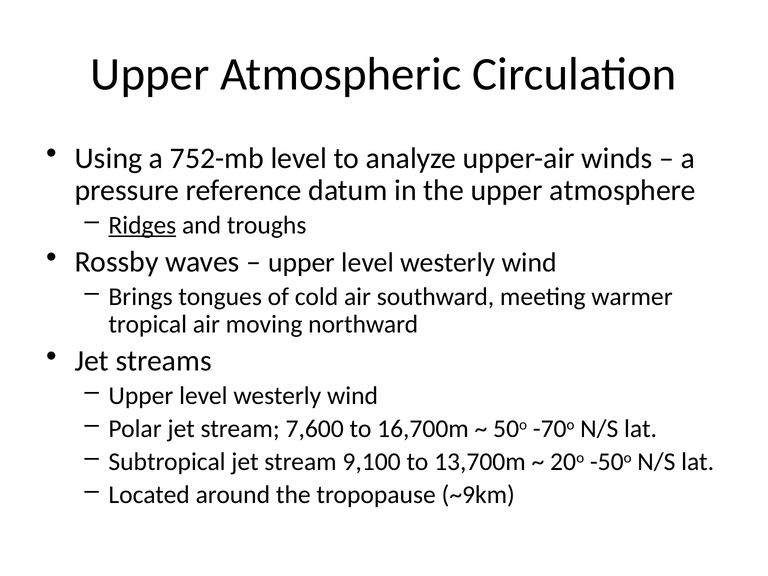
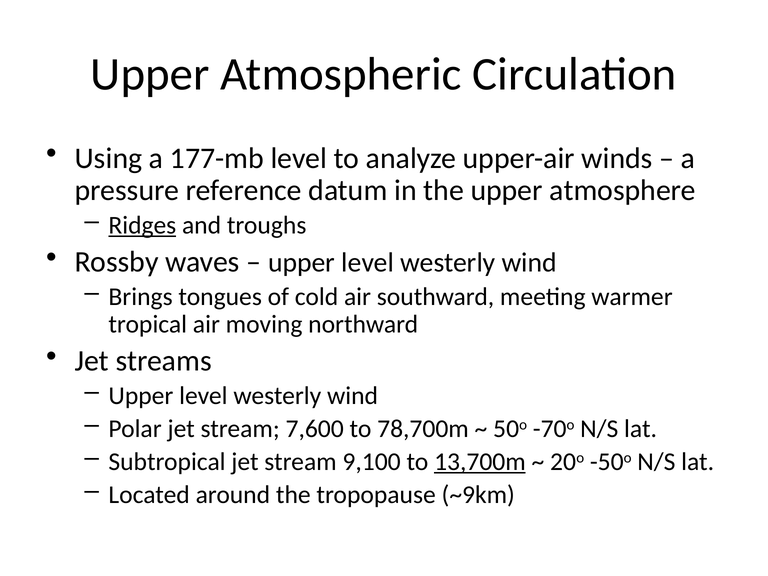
752-mb: 752-mb -> 177-mb
16,700m: 16,700m -> 78,700m
13,700m underline: none -> present
